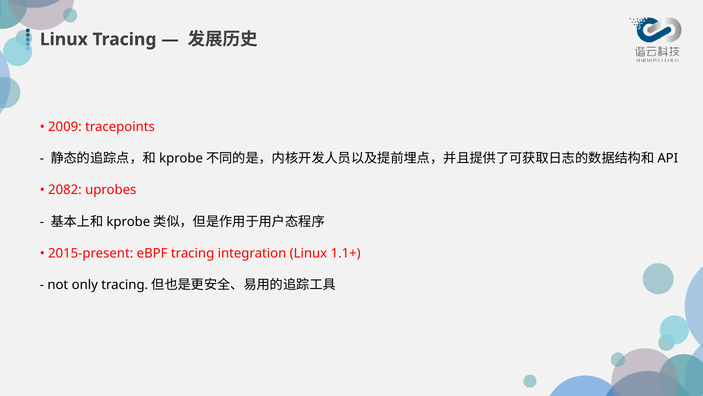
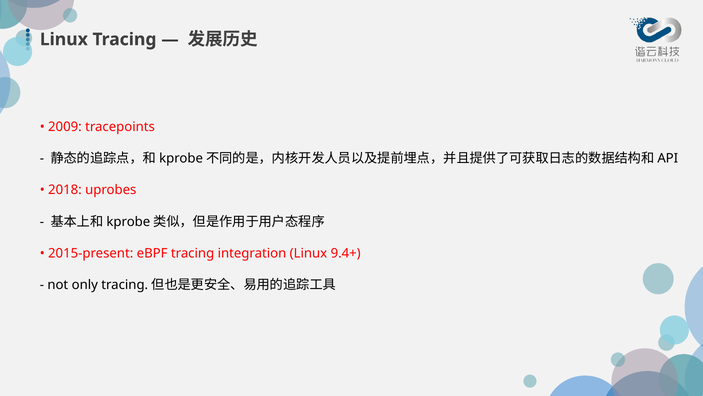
2082: 2082 -> 2018
1.1+: 1.1+ -> 9.4+
